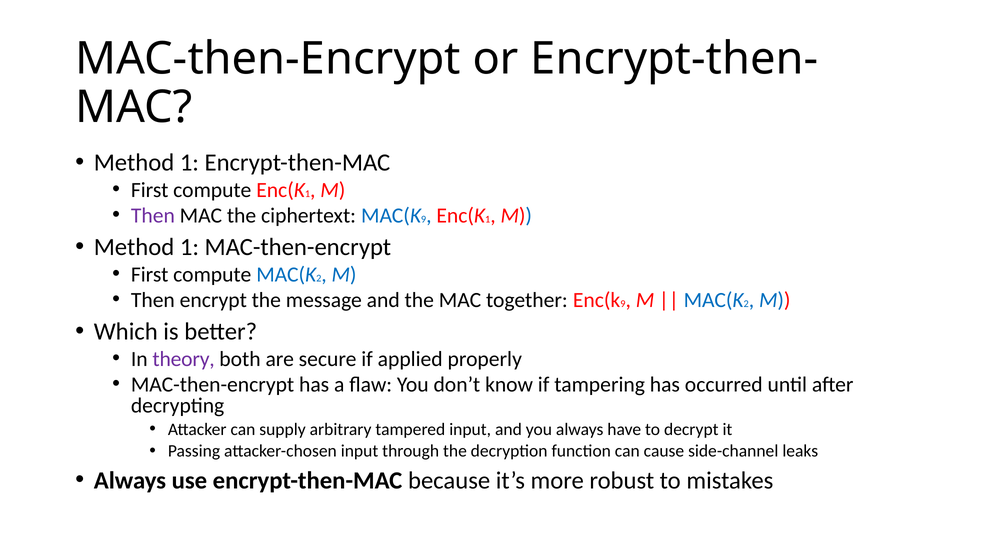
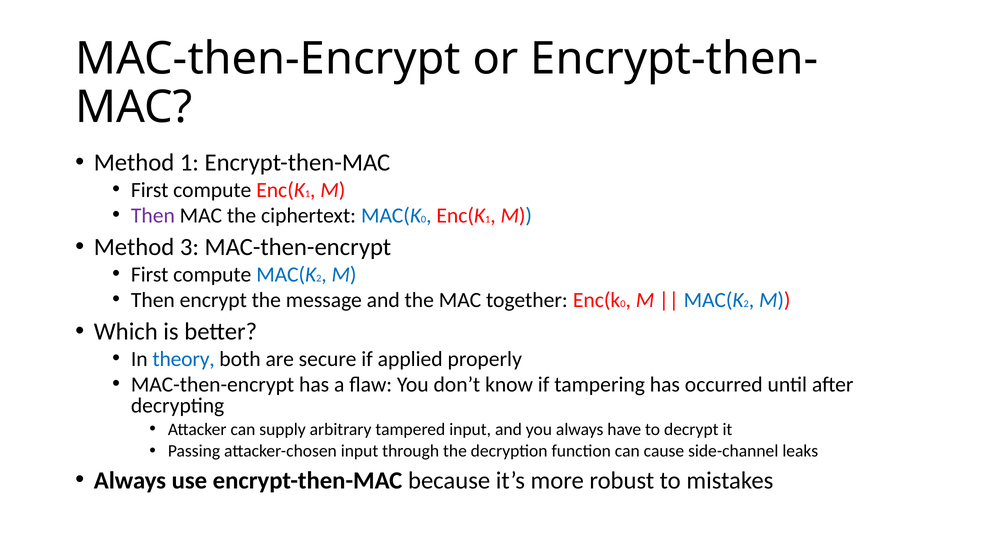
9 at (424, 219): 9 -> 0
1 at (189, 247): 1 -> 3
9 at (623, 304): 9 -> 0
theory colour: purple -> blue
